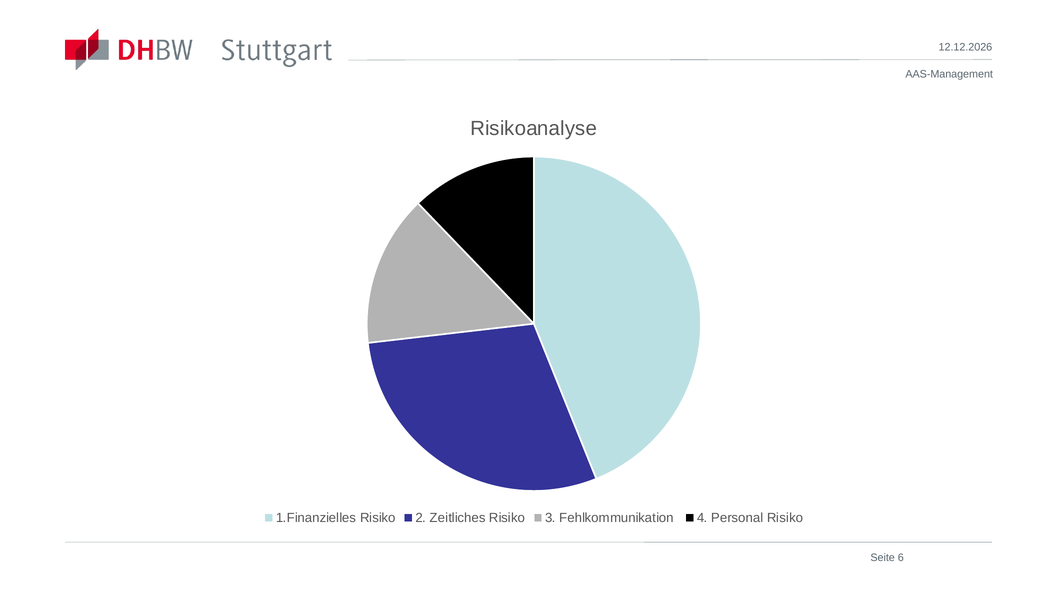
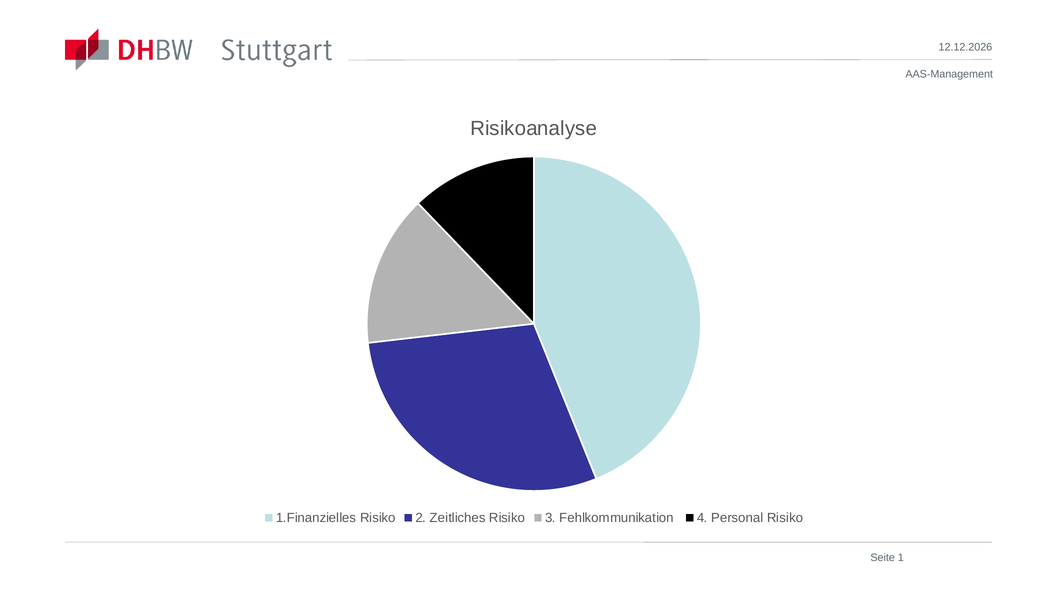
6: 6 -> 1
